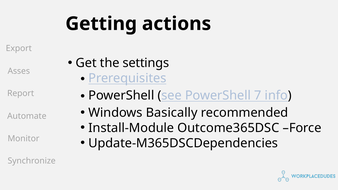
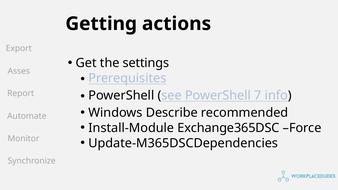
Basically: Basically -> Describe
Outcome365DSC: Outcome365DSC -> Exchange365DSC
